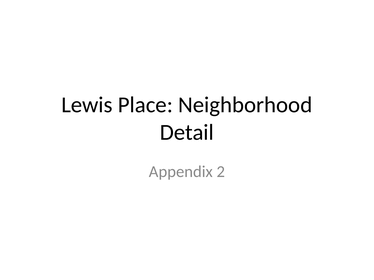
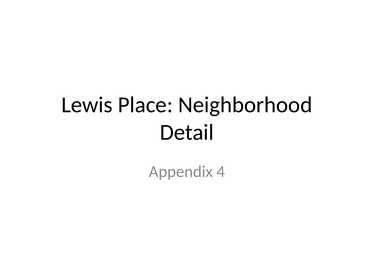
2: 2 -> 4
